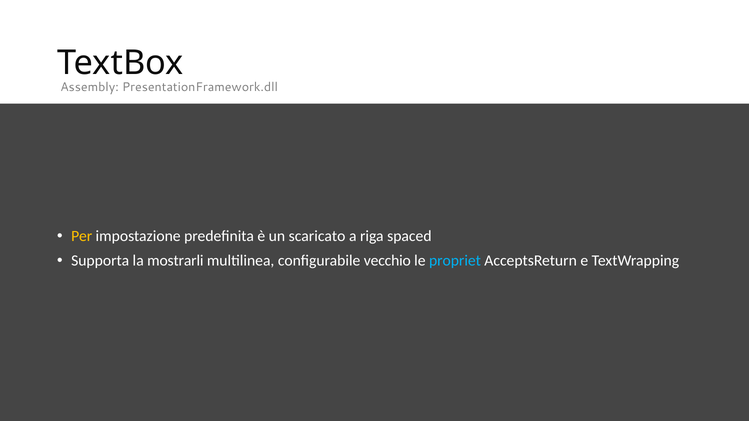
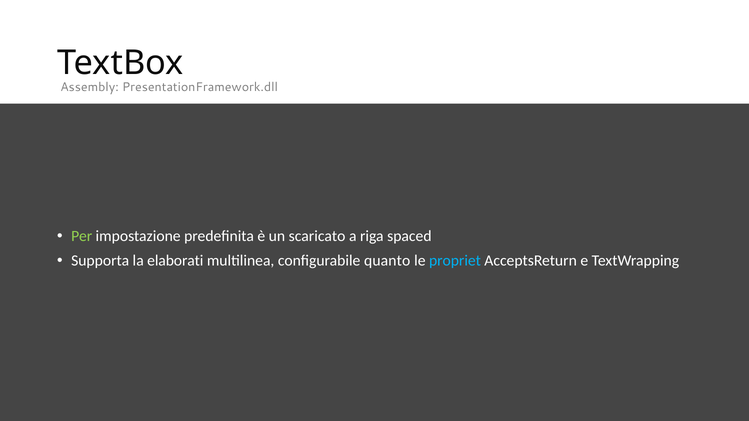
Per colour: yellow -> light green
mostrarli: mostrarli -> elaborati
vecchio: vecchio -> quanto
